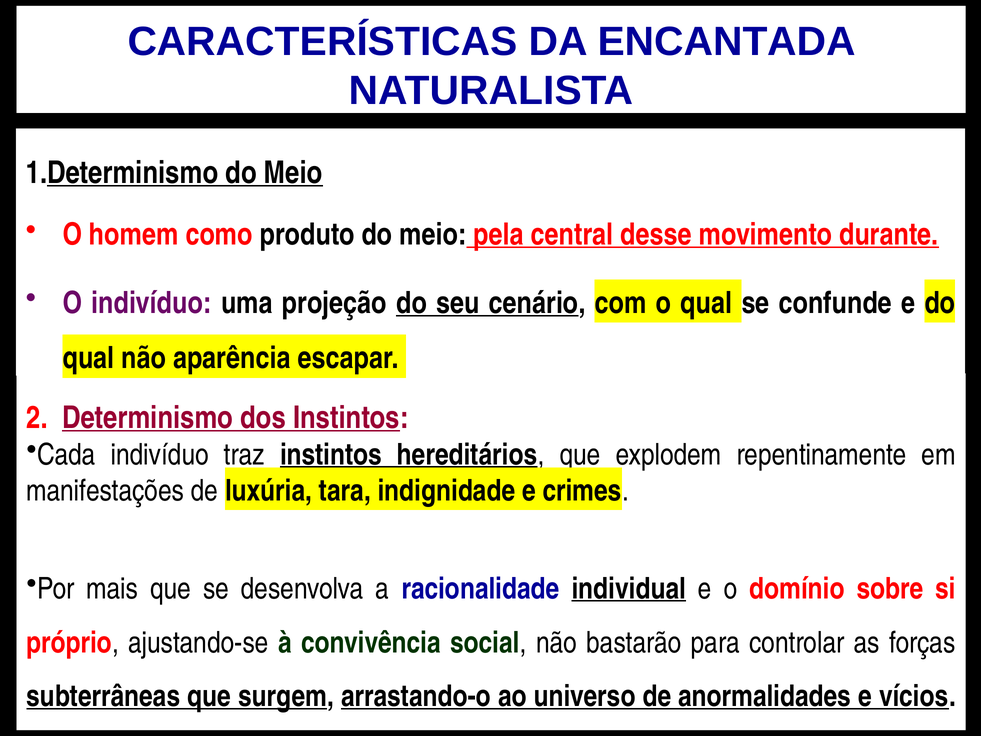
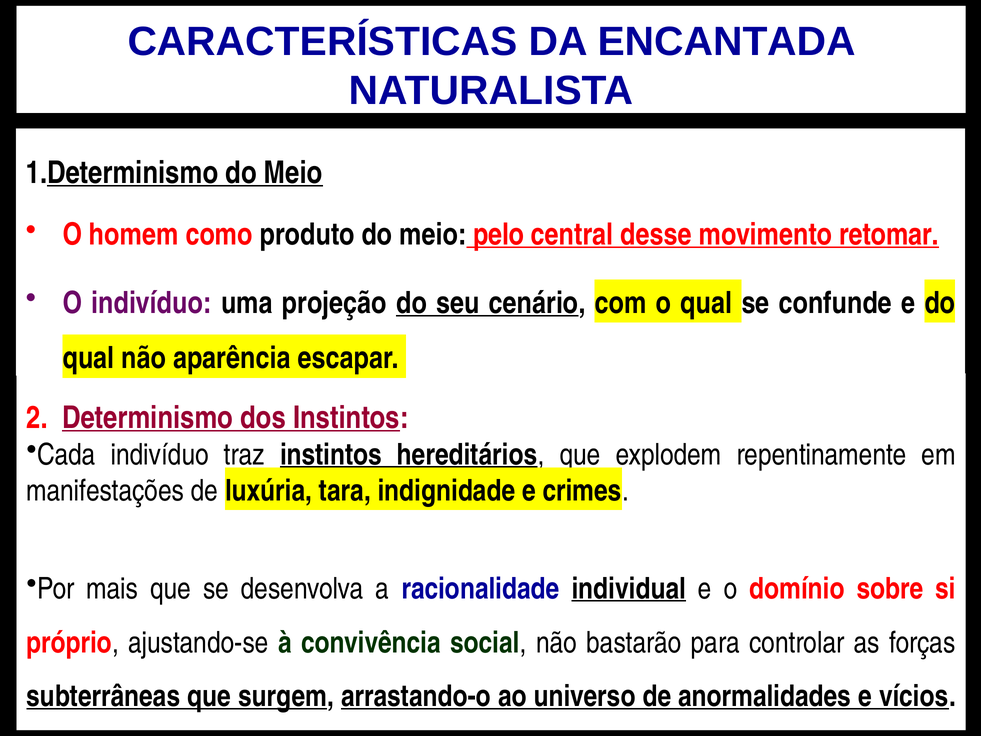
pela: pela -> pelo
durante: durante -> retomar
